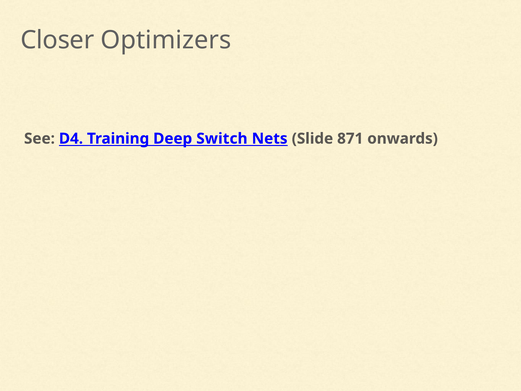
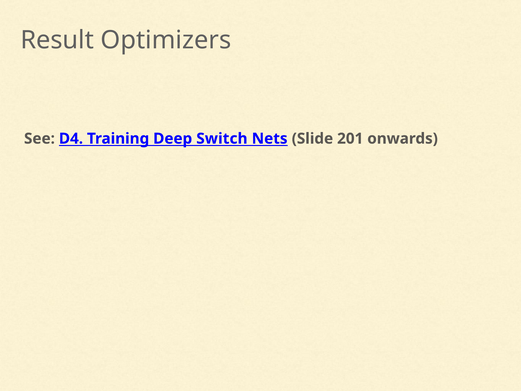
Closer: Closer -> Result
871: 871 -> 201
